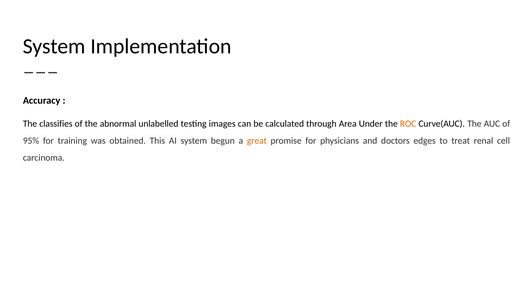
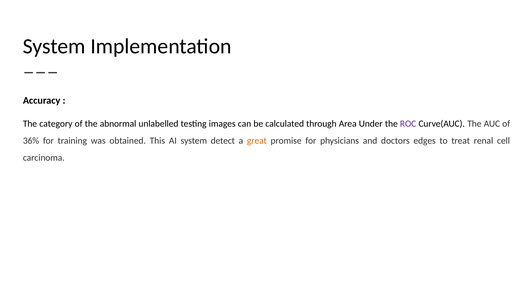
classifies: classifies -> category
ROC colour: orange -> purple
95%: 95% -> 36%
begun: begun -> detect
